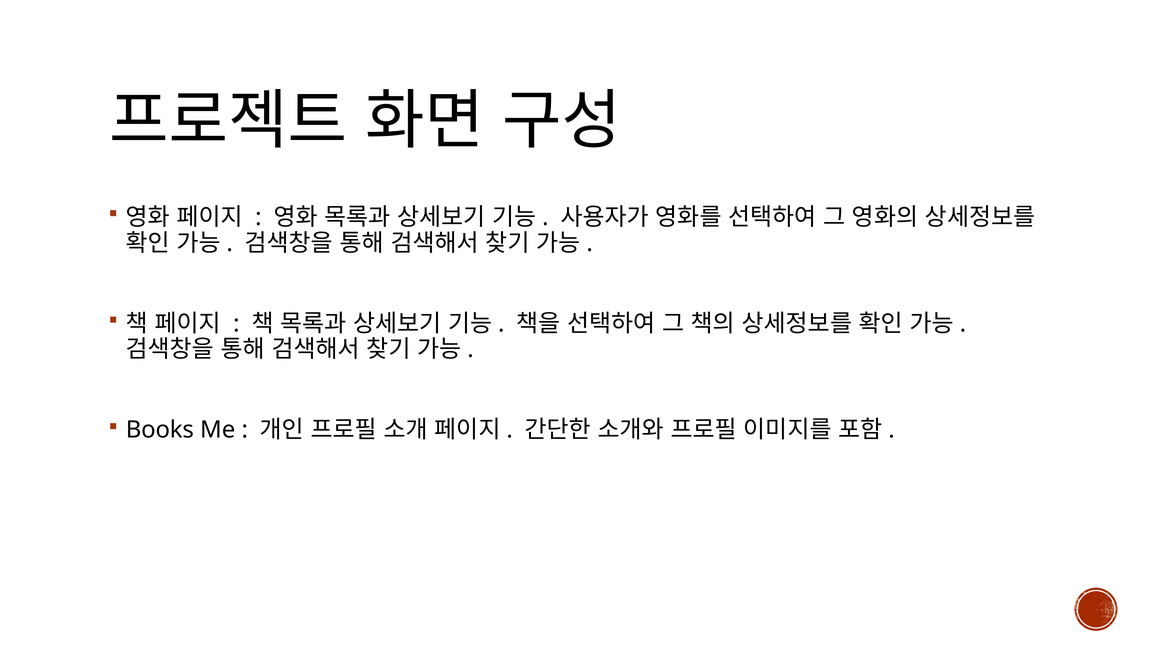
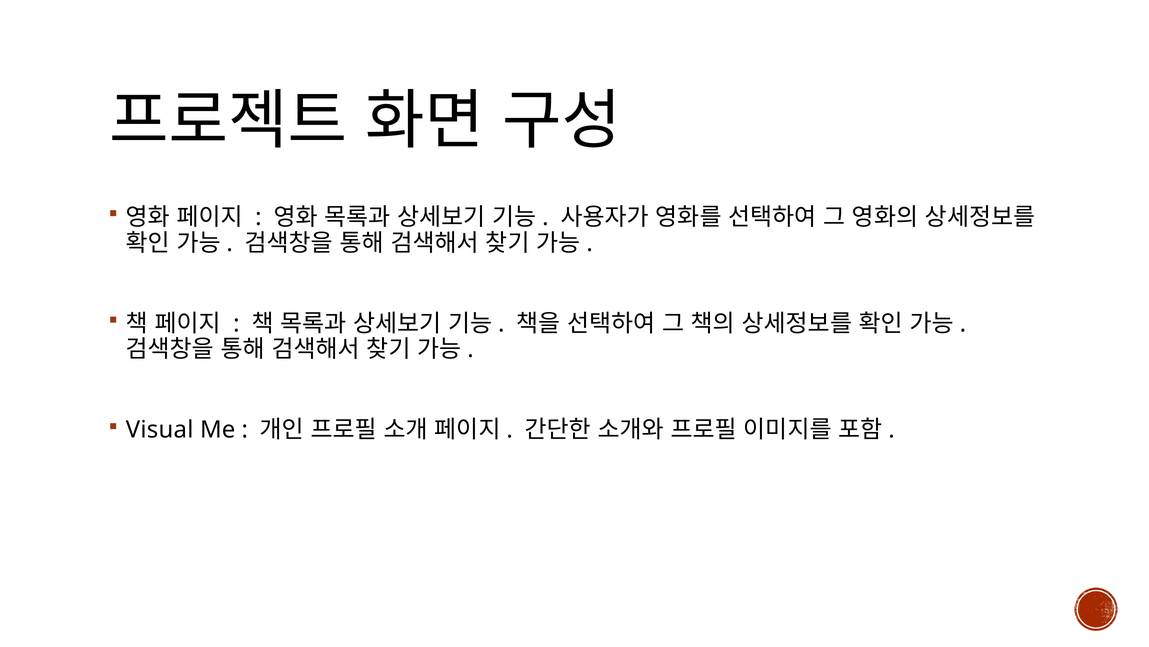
Books: Books -> Visual
